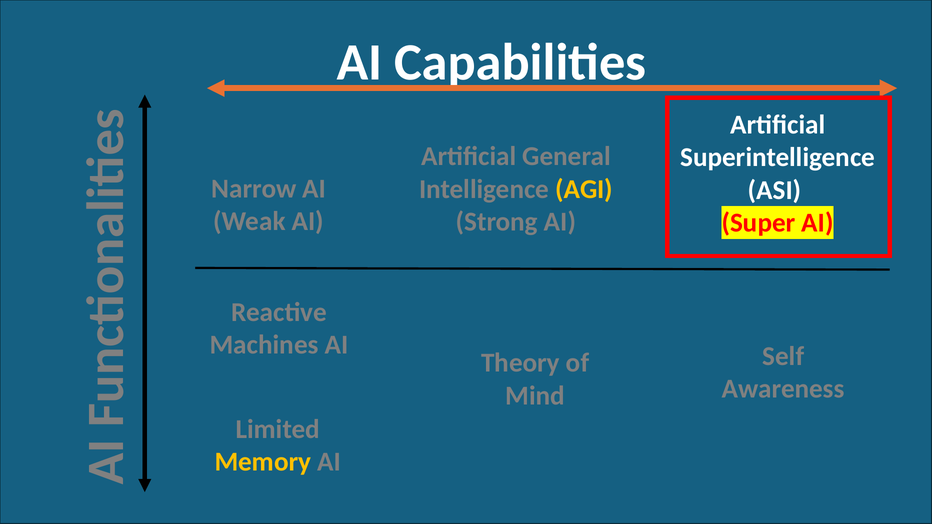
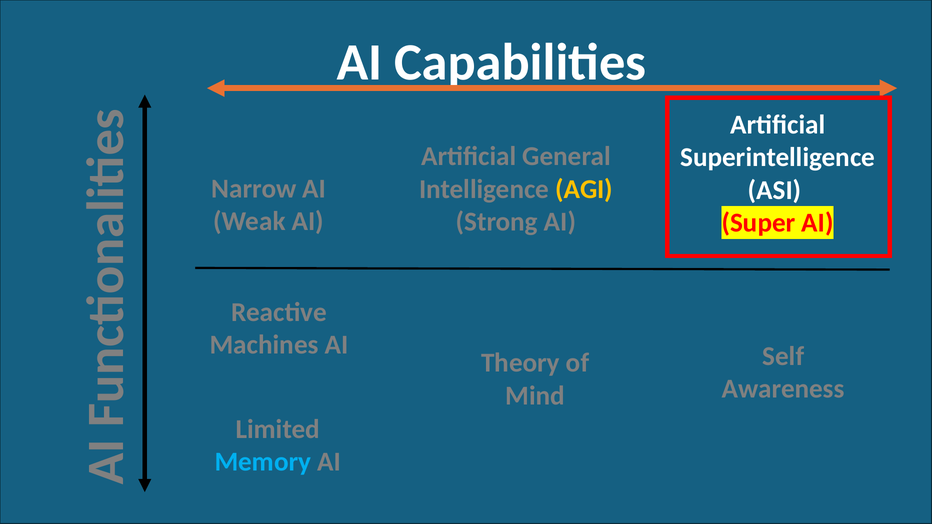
Memory colour: yellow -> light blue
